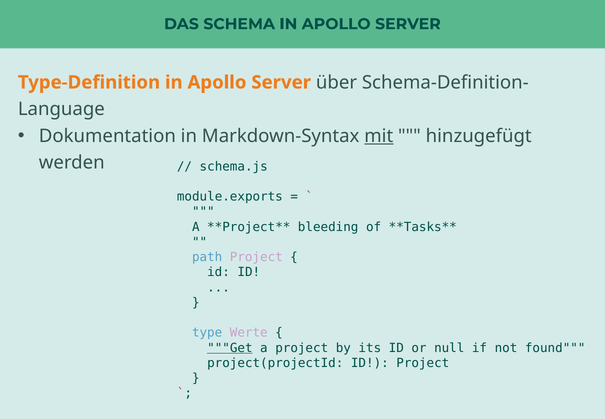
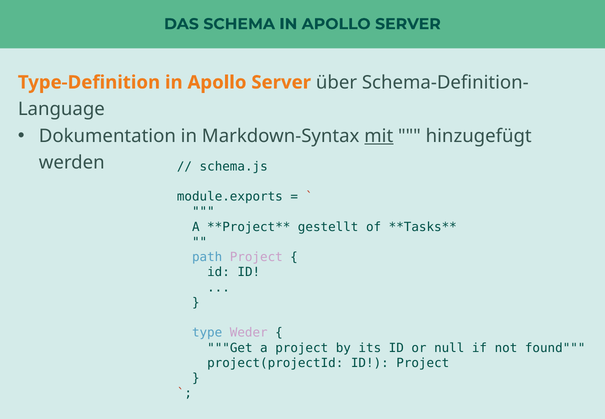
bleeding: bleeding -> gestellt
Werte: Werte -> Weder
Get underline: present -> none
